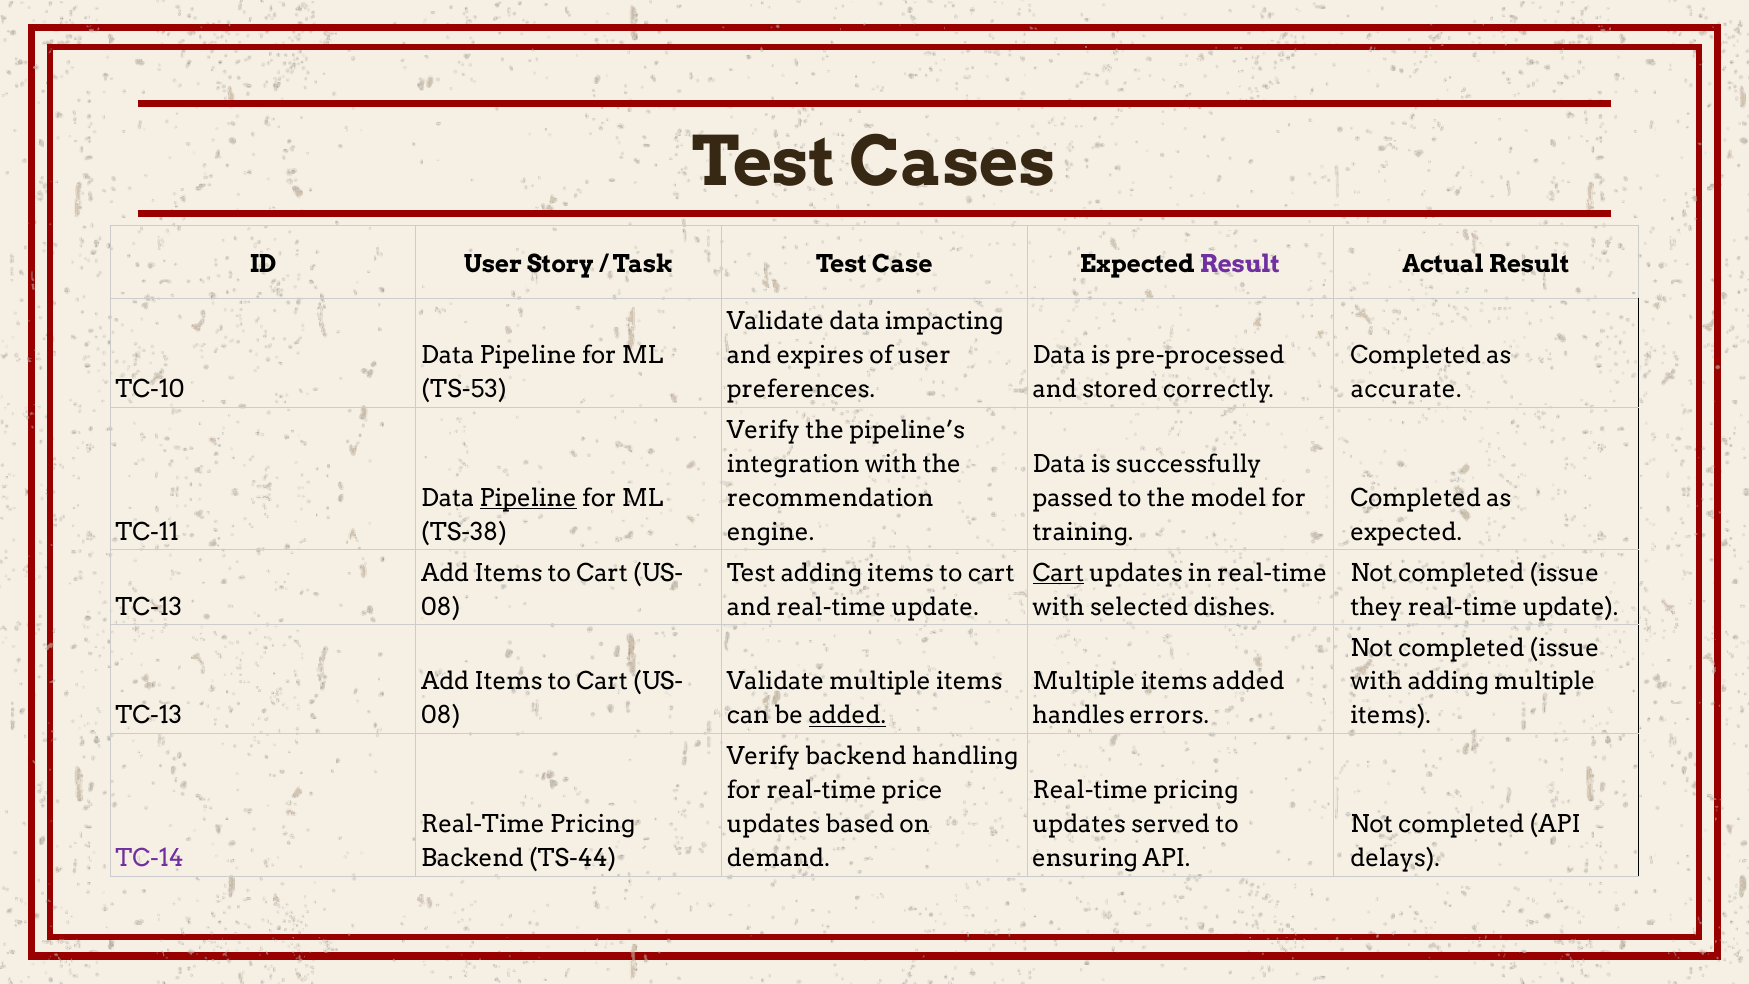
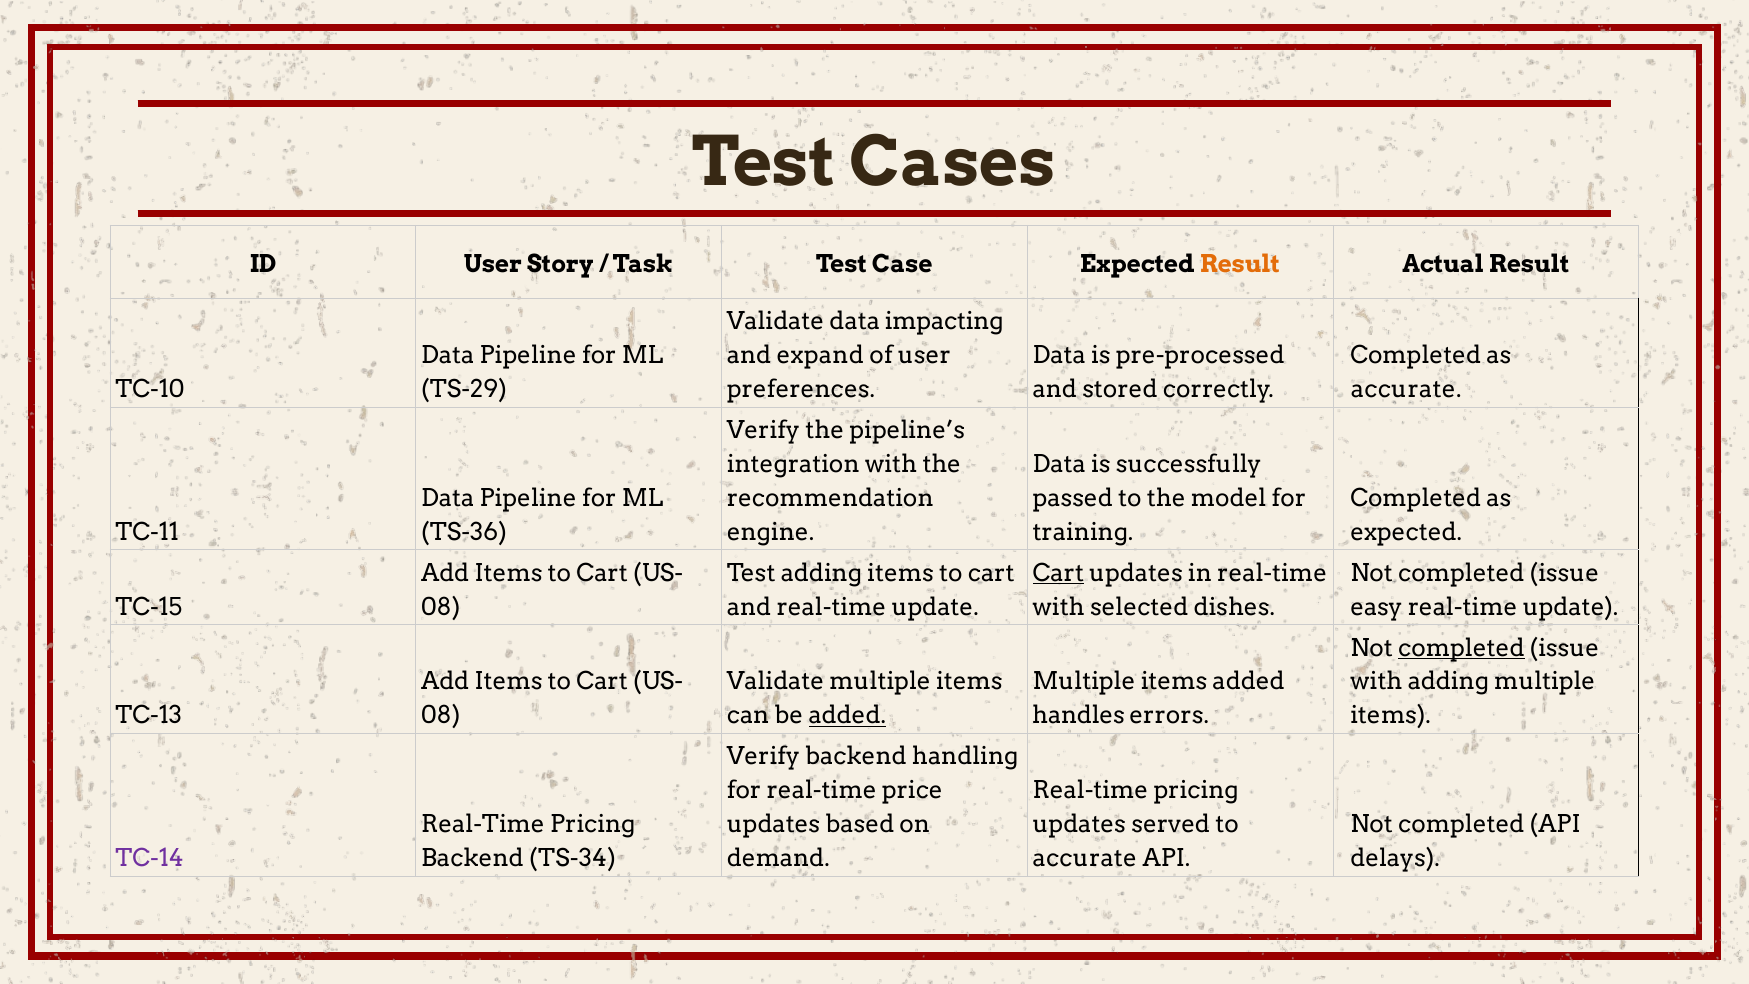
Result at (1240, 264) colour: purple -> orange
expires: expires -> expand
TS-53: TS-53 -> TS-29
Pipeline at (528, 498) underline: present -> none
TS-38: TS-38 -> TS-36
TC-13 at (149, 607): TC-13 -> TC-15
they: they -> easy
completed at (1461, 648) underline: none -> present
TS-44: TS-44 -> TS-34
ensuring at (1085, 858): ensuring -> accurate
